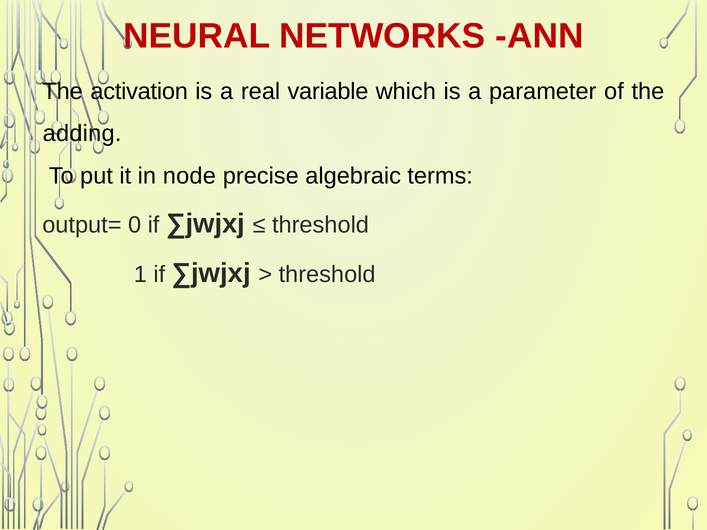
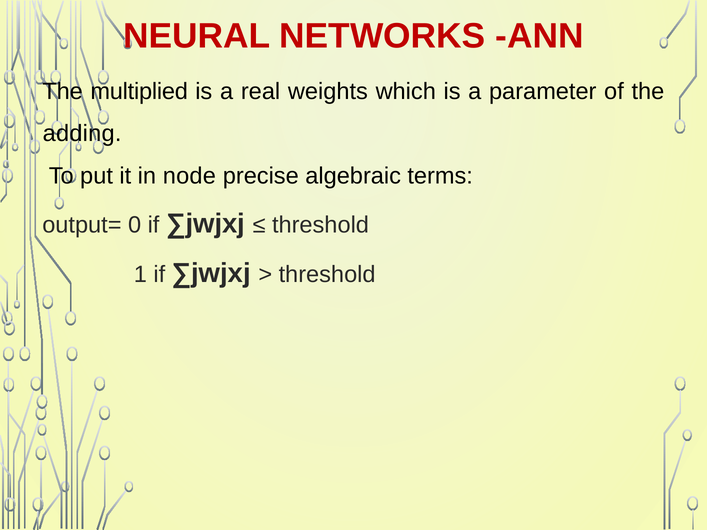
activation: activation -> multiplied
variable: variable -> weights
